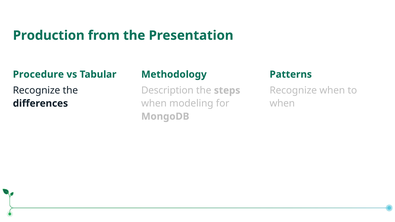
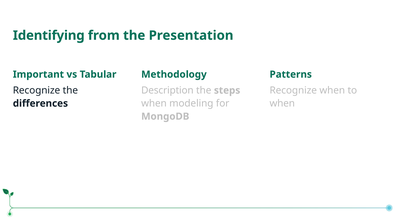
Production: Production -> Identifying
Procedure: Procedure -> Important
